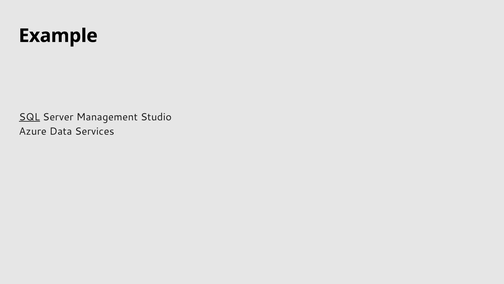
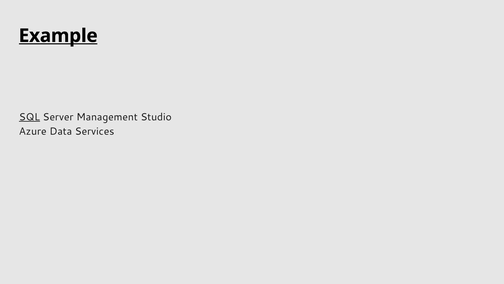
Example underline: none -> present
